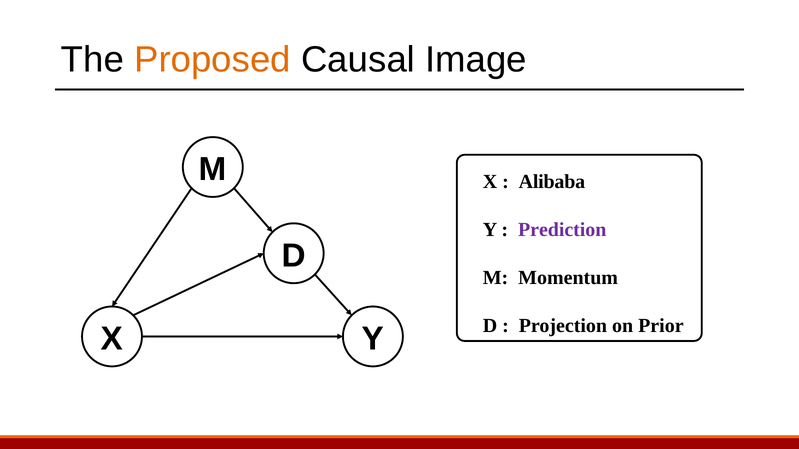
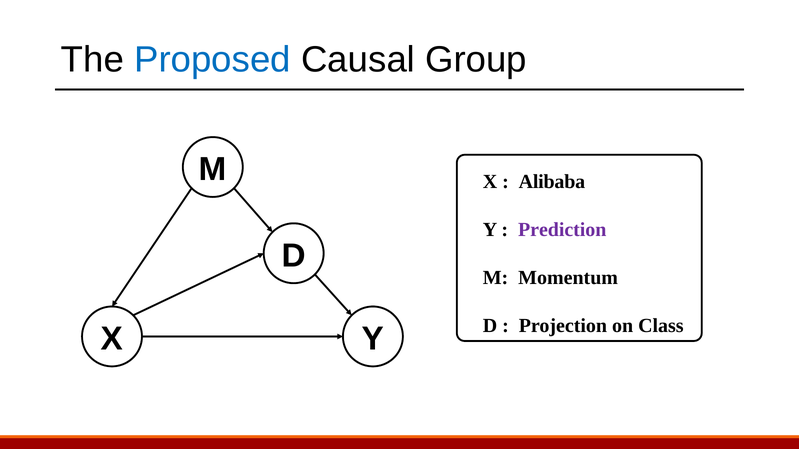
Proposed colour: orange -> blue
Image: Image -> Group
Prior: Prior -> Class
